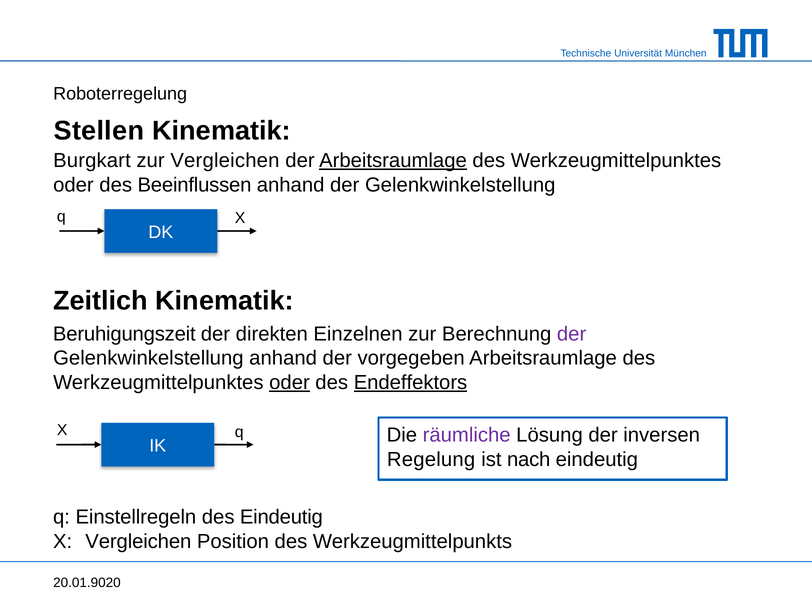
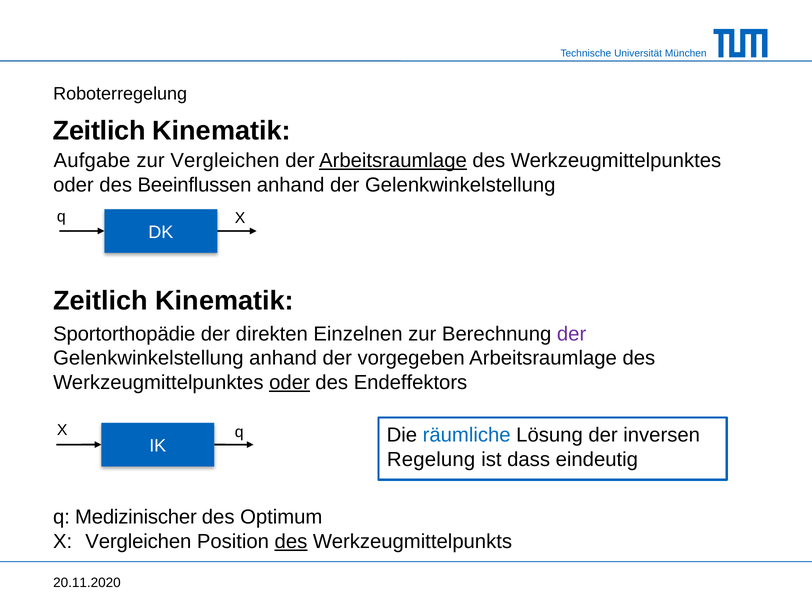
Stellen at (99, 131): Stellen -> Zeitlich
Burgkart: Burgkart -> Aufgabe
Beruhigungszeit: Beruhigungszeit -> Sportorthopädie
Endeffektors underline: present -> none
räumliche colour: purple -> blue
nach: nach -> dass
Einstellregeln: Einstellregeln -> Medizinischer
des Eindeutig: Eindeutig -> Optimum
des at (291, 542) underline: none -> present
20.01.9020: 20.01.9020 -> 20.11.2020
